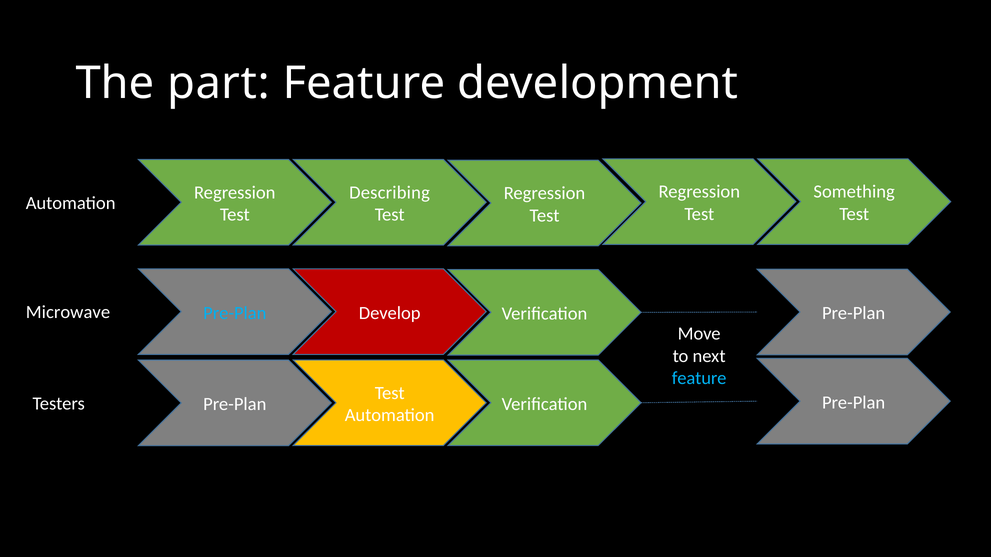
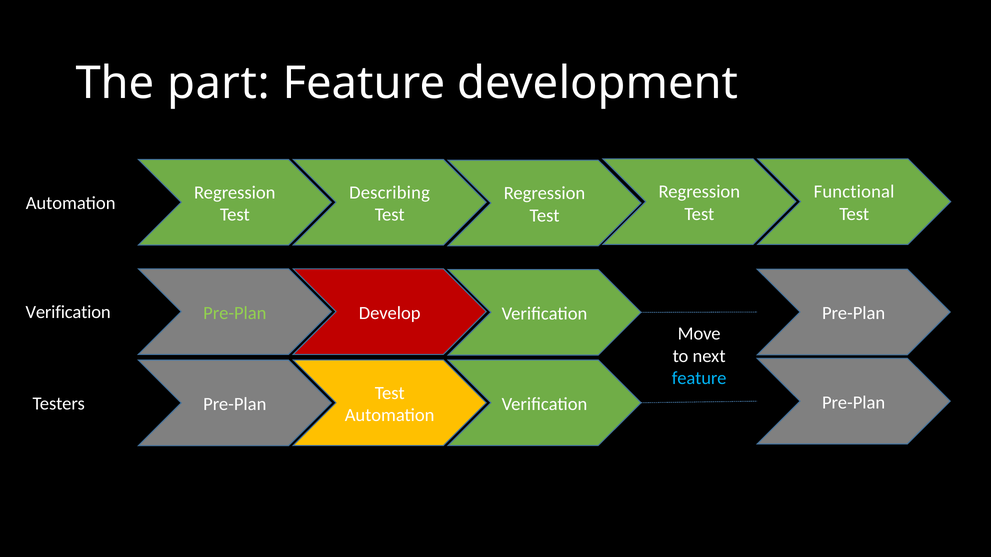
Something: Something -> Functional
Microwave at (68, 313): Microwave -> Verification
Pre-Plan at (235, 313) colour: light blue -> light green
